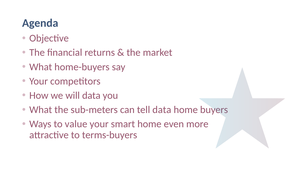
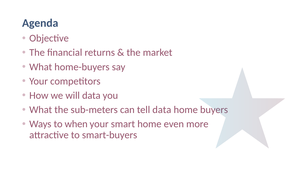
value: value -> when
terms-buyers: terms-buyers -> smart-buyers
